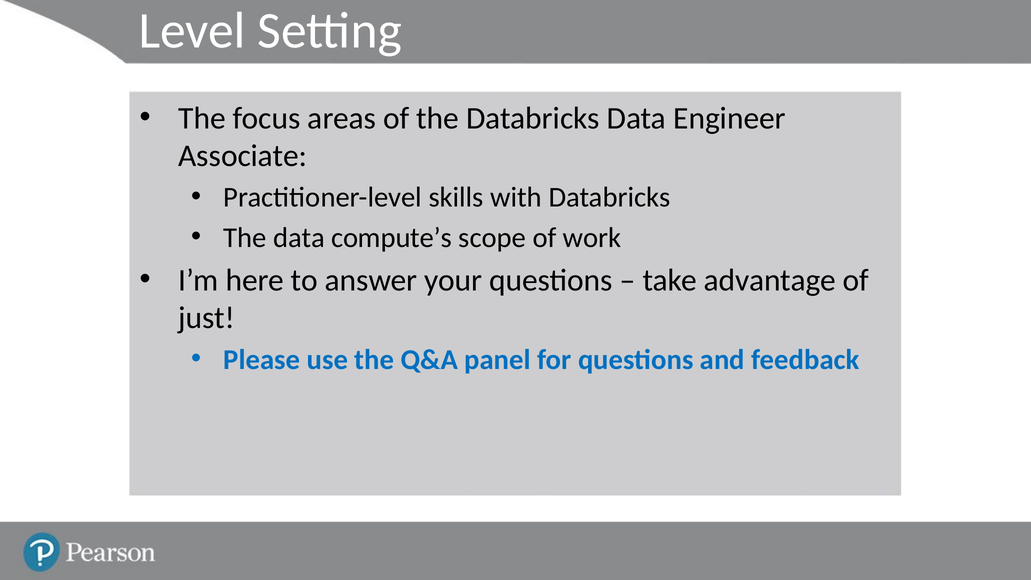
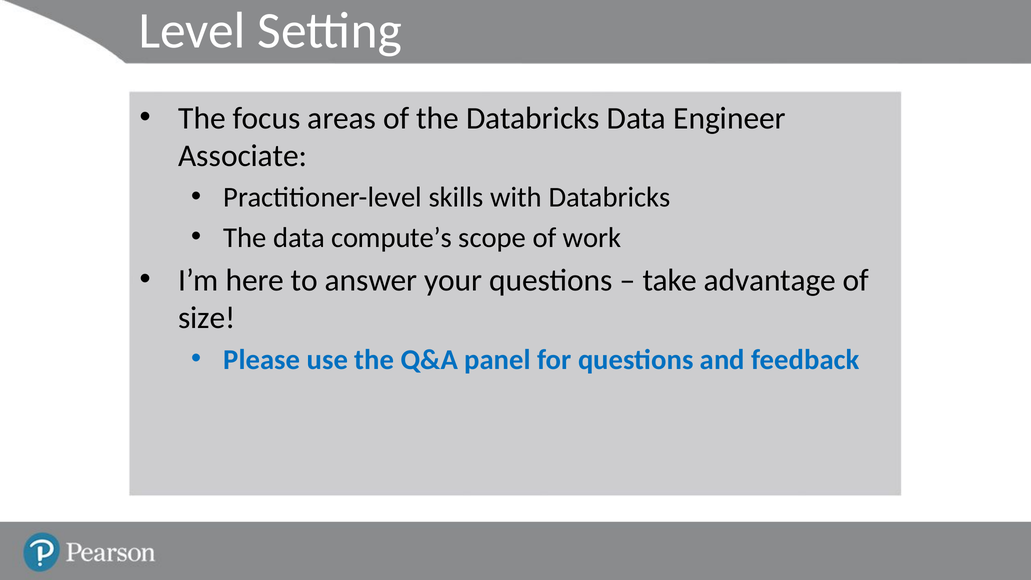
just: just -> size
